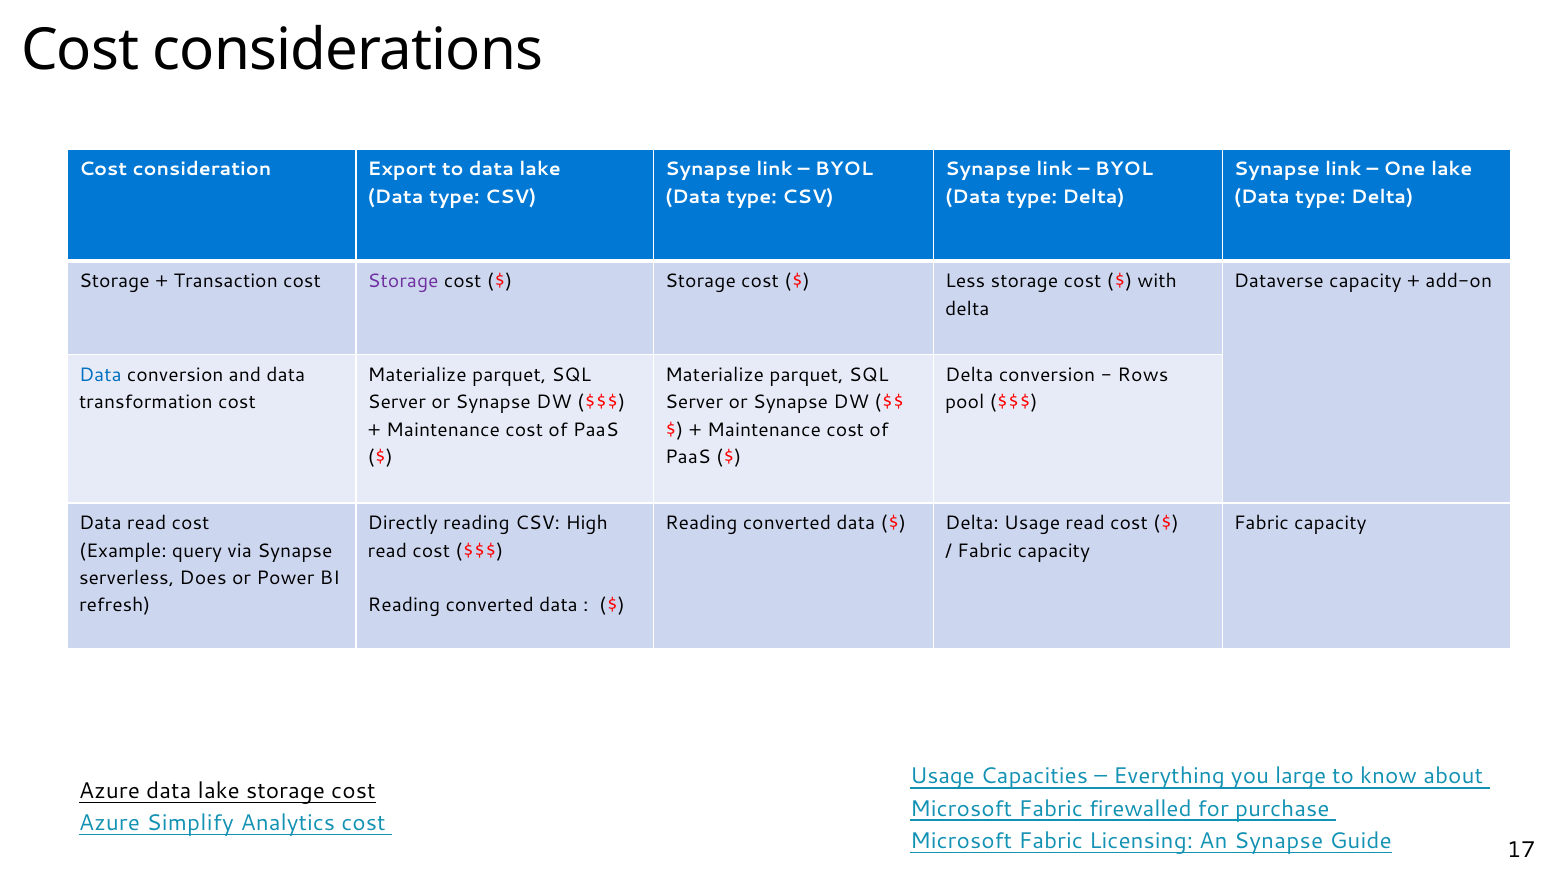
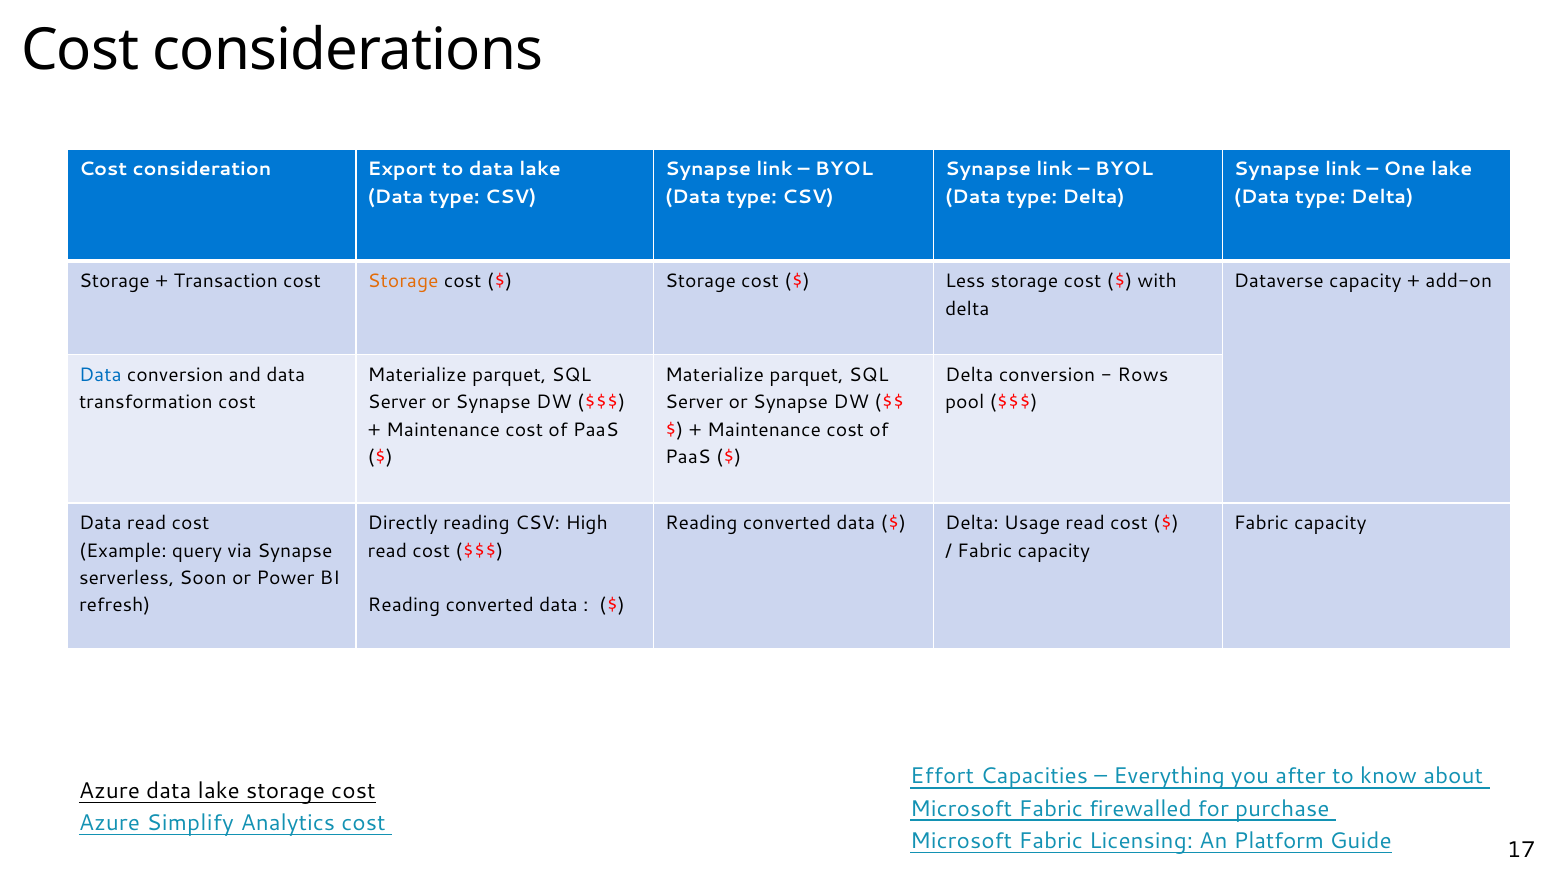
Storage at (403, 282) colour: purple -> orange
Does: Does -> Soon
Usage at (942, 777): Usage -> Effort
large: large -> after
An Synapse: Synapse -> Platform
